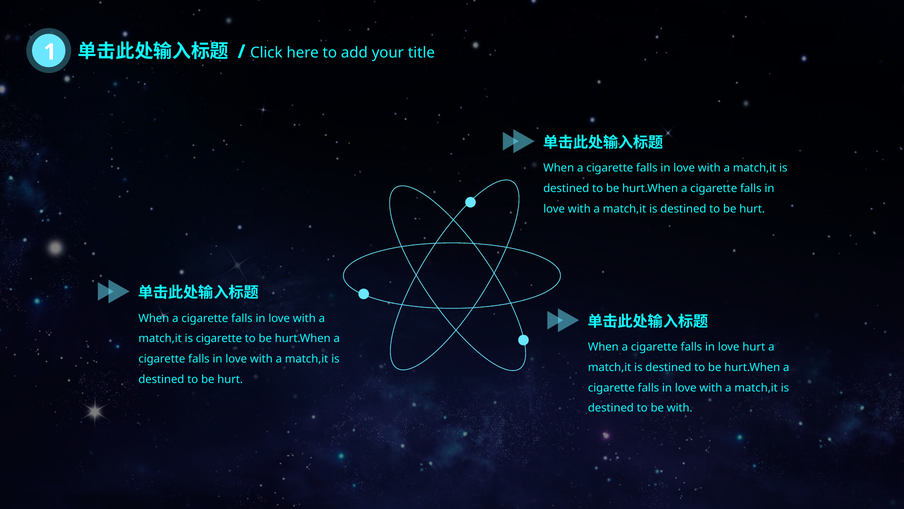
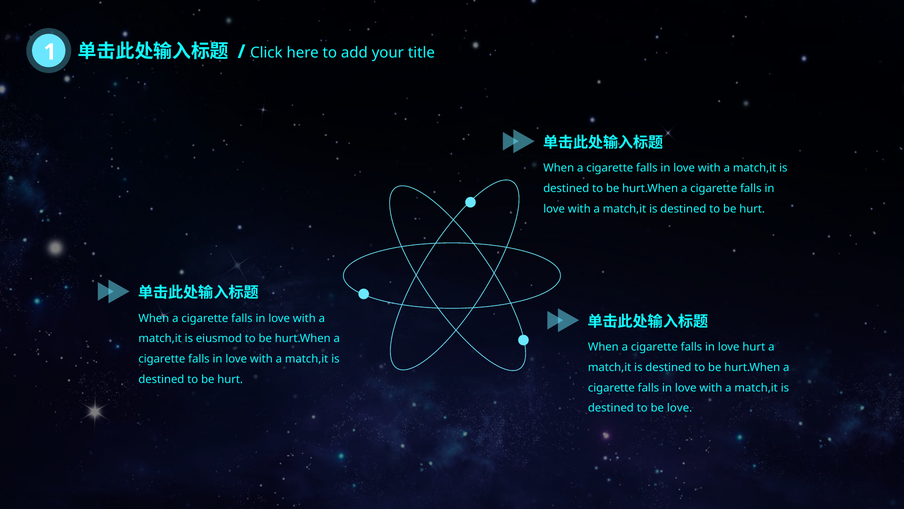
is cigarette: cigarette -> eiusmod
be with: with -> love
